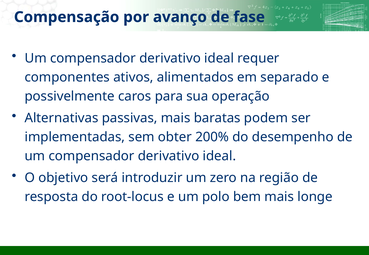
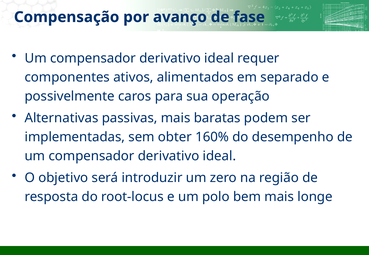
200%: 200% -> 160%
